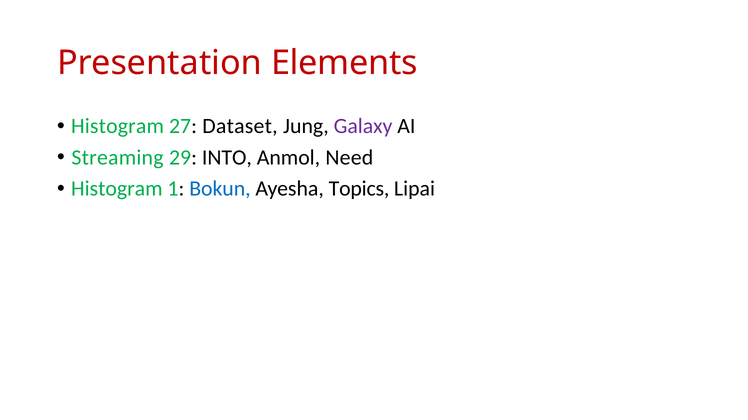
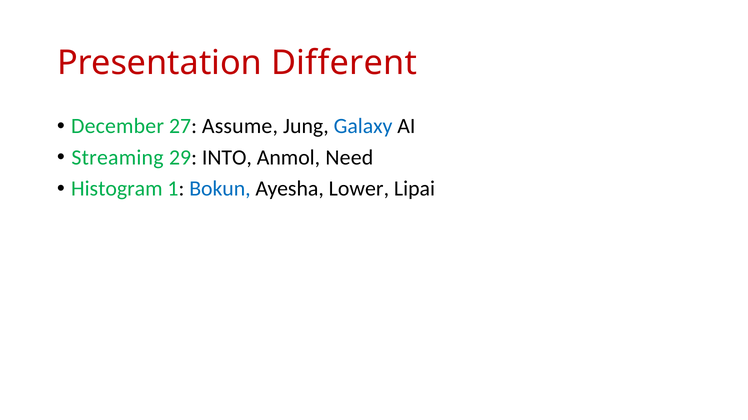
Elements: Elements -> Different
Histogram at (118, 126): Histogram -> December
Dataset: Dataset -> Assume
Galaxy colour: purple -> blue
Topics: Topics -> Lower
